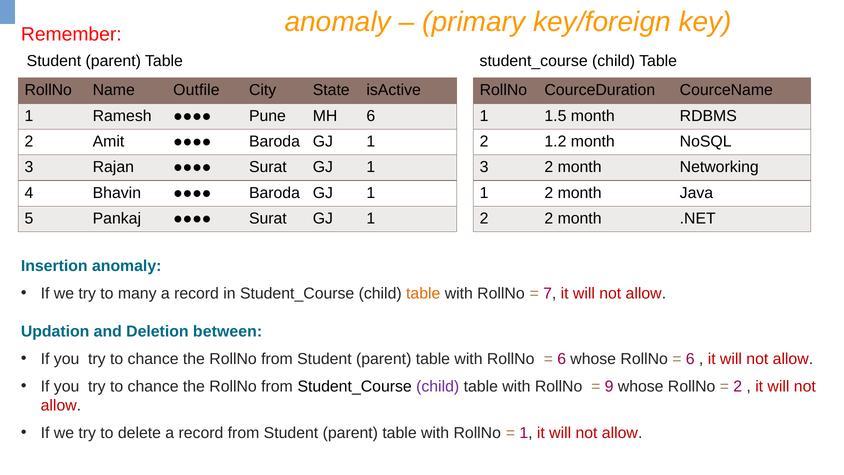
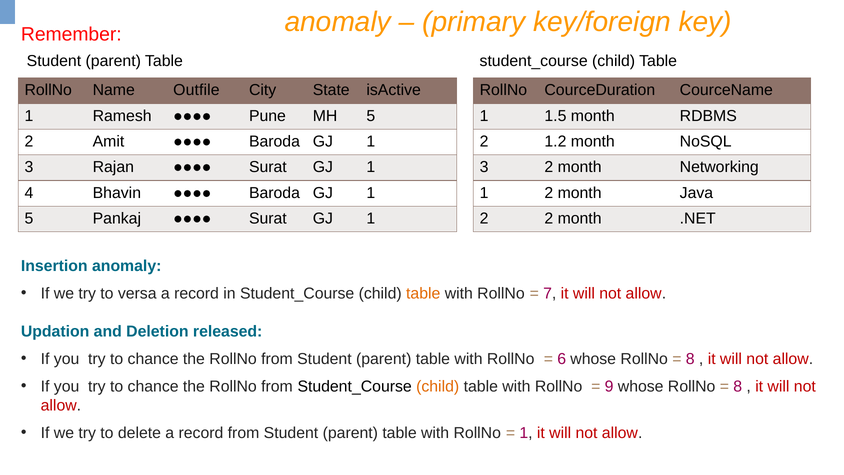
MH 6: 6 -> 5
many: many -> versa
between: between -> released
6 at (690, 359): 6 -> 8
child at (438, 386) colour: purple -> orange
2 at (738, 386): 2 -> 8
